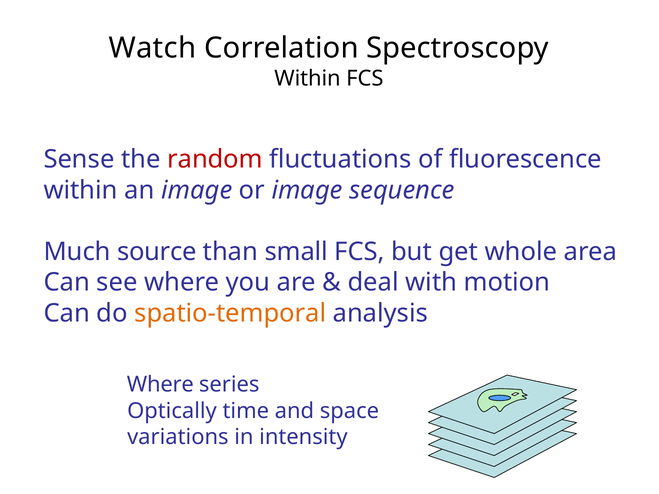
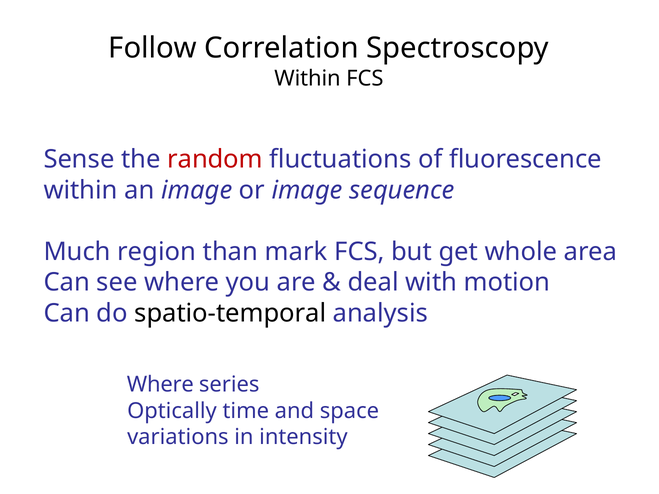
Watch: Watch -> Follow
source: source -> region
small: small -> mark
spatio-temporal colour: orange -> black
